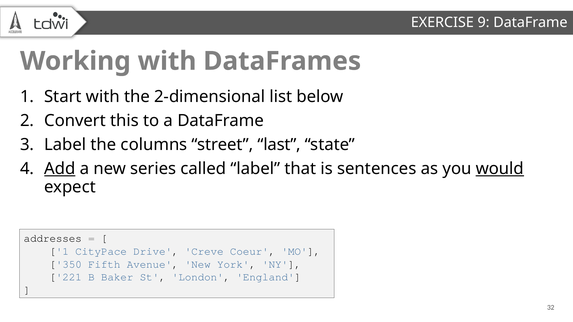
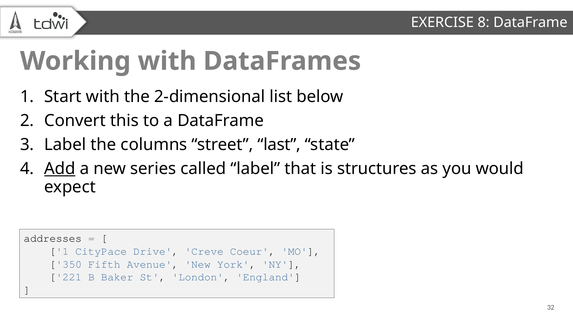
9: 9 -> 8
sentences: sentences -> structures
would underline: present -> none
